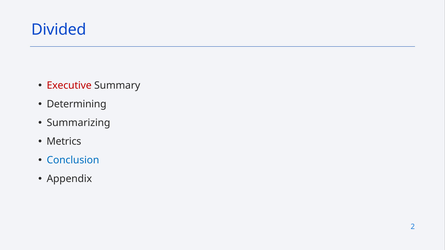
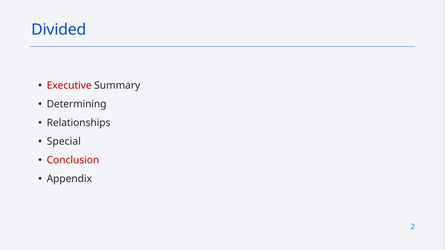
Summarizing: Summarizing -> Relationships
Metrics: Metrics -> Special
Conclusion colour: blue -> red
